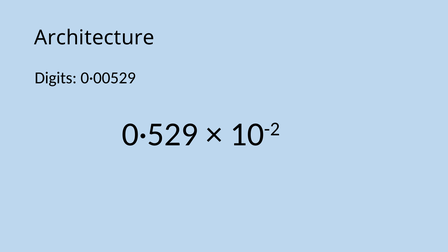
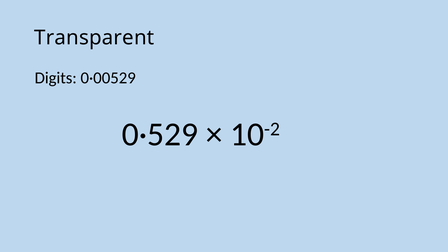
Architecture: Architecture -> Transparent
